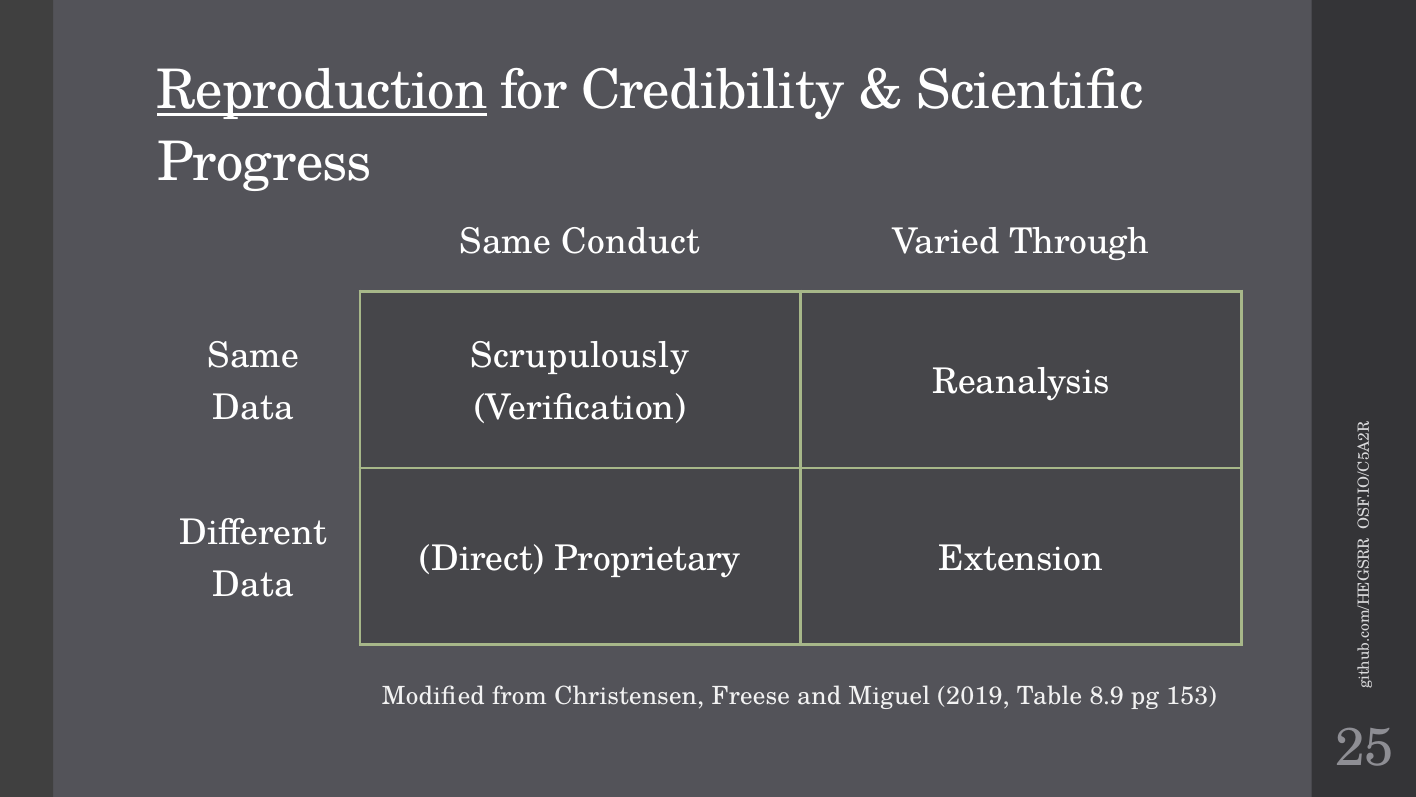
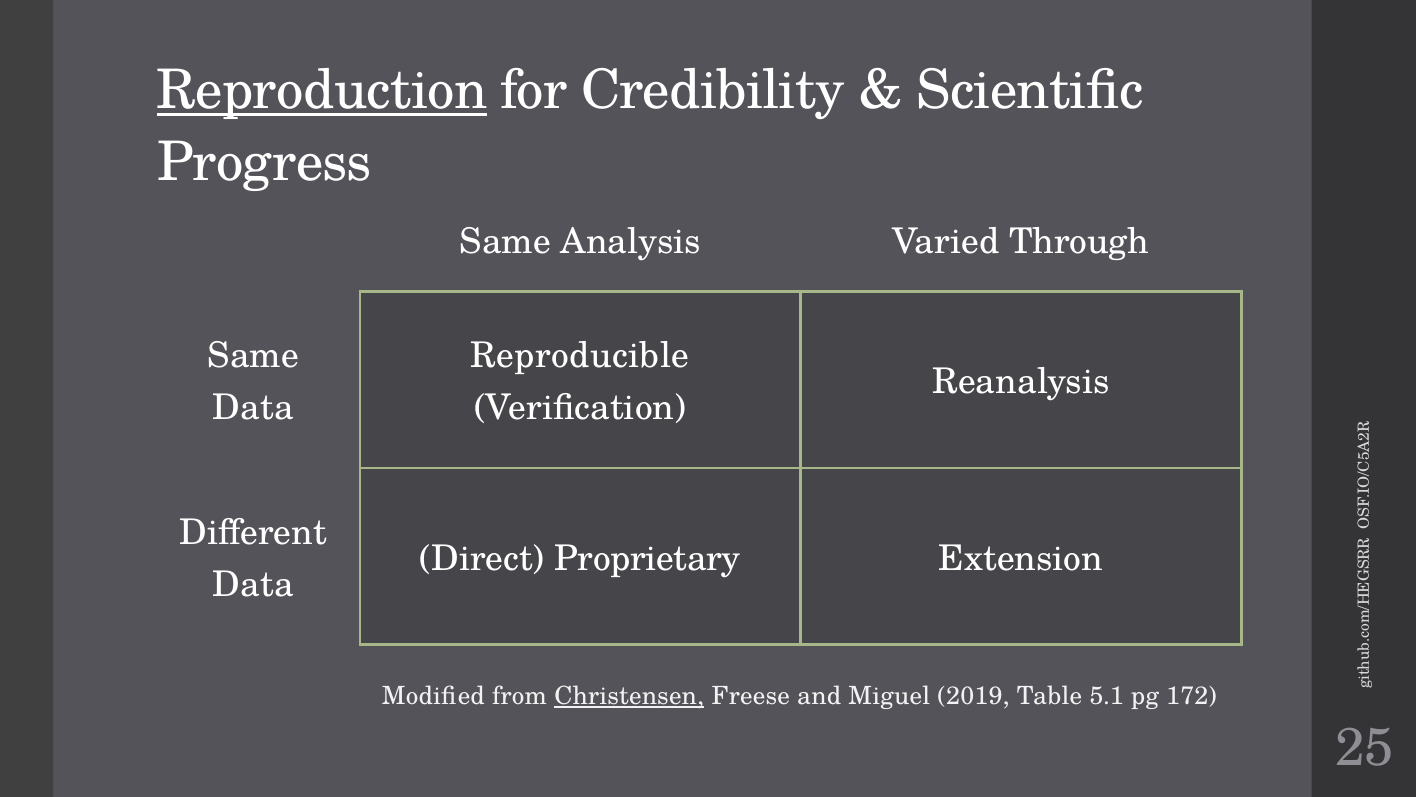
Conduct: Conduct -> Analysis
Scrupulously: Scrupulously -> Reproducible
Christensen underline: none -> present
8.9: 8.9 -> 5.1
153: 153 -> 172
